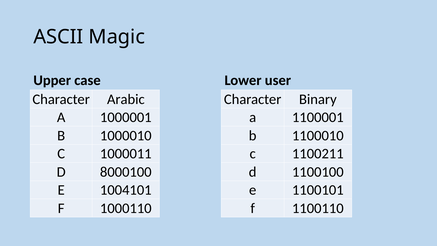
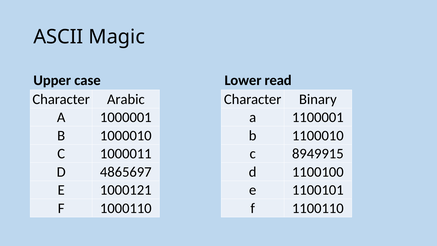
user: user -> read
1100211: 1100211 -> 8949915
8000100: 8000100 -> 4865697
1004101: 1004101 -> 1000121
